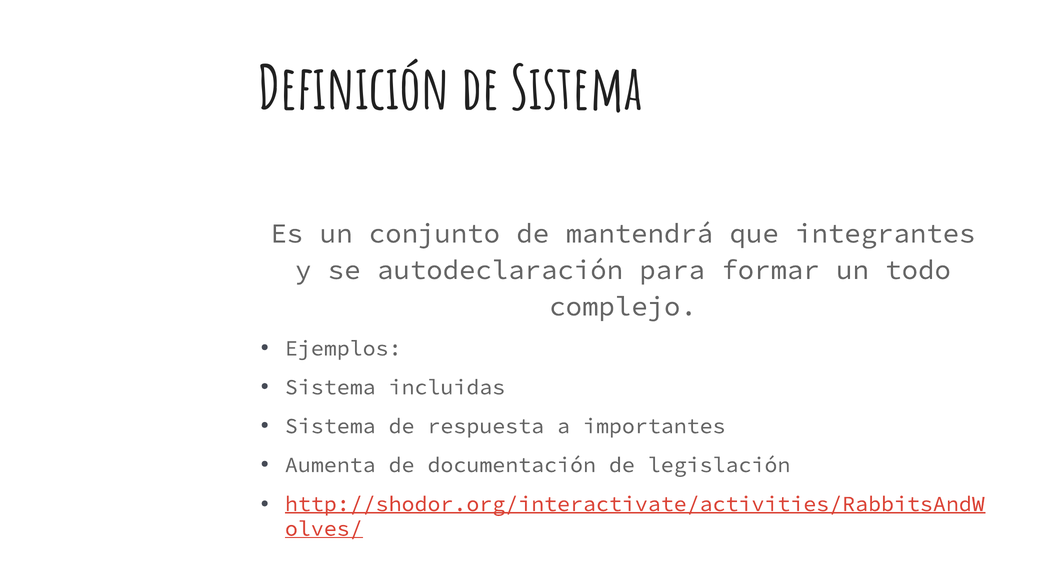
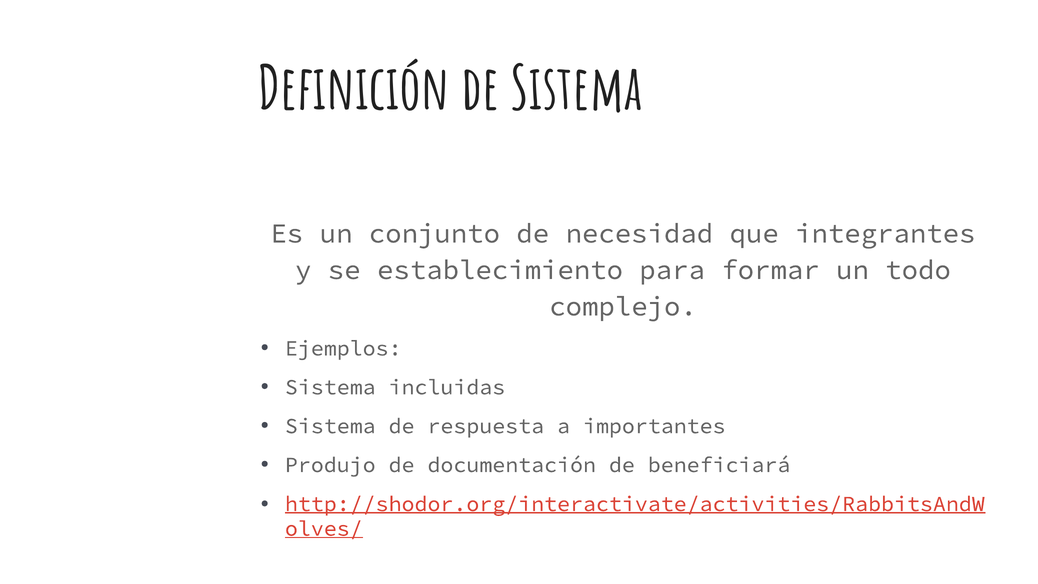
mantendrá: mantendrá -> necesidad
autodeclaración: autodeclaración -> establecimiento
Aumenta: Aumenta -> Produjo
legislación: legislación -> beneficiará
